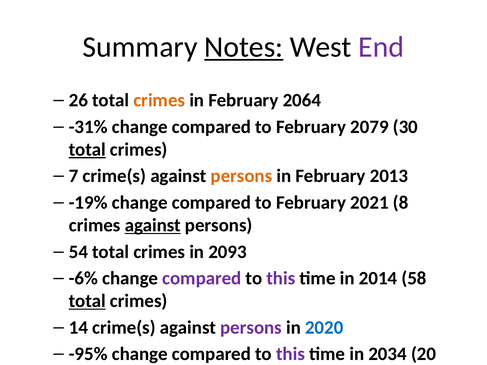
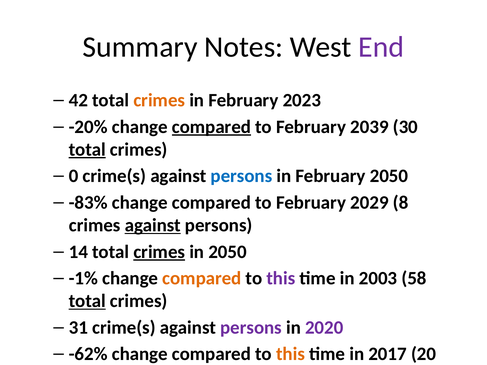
Notes underline: present -> none
26: 26 -> 42
2064: 2064 -> 2023
-31%: -31% -> -20%
compared at (211, 127) underline: none -> present
2079: 2079 -> 2039
7: 7 -> 0
persons at (241, 176) colour: orange -> blue
February 2013: 2013 -> 2050
-19%: -19% -> -83%
2021: 2021 -> 2029
54: 54 -> 14
crimes at (159, 252) underline: none -> present
in 2093: 2093 -> 2050
-6%: -6% -> -1%
compared at (202, 279) colour: purple -> orange
2014: 2014 -> 2003
14: 14 -> 31
2020 colour: blue -> purple
-95%: -95% -> -62%
this at (290, 354) colour: purple -> orange
2034: 2034 -> 2017
